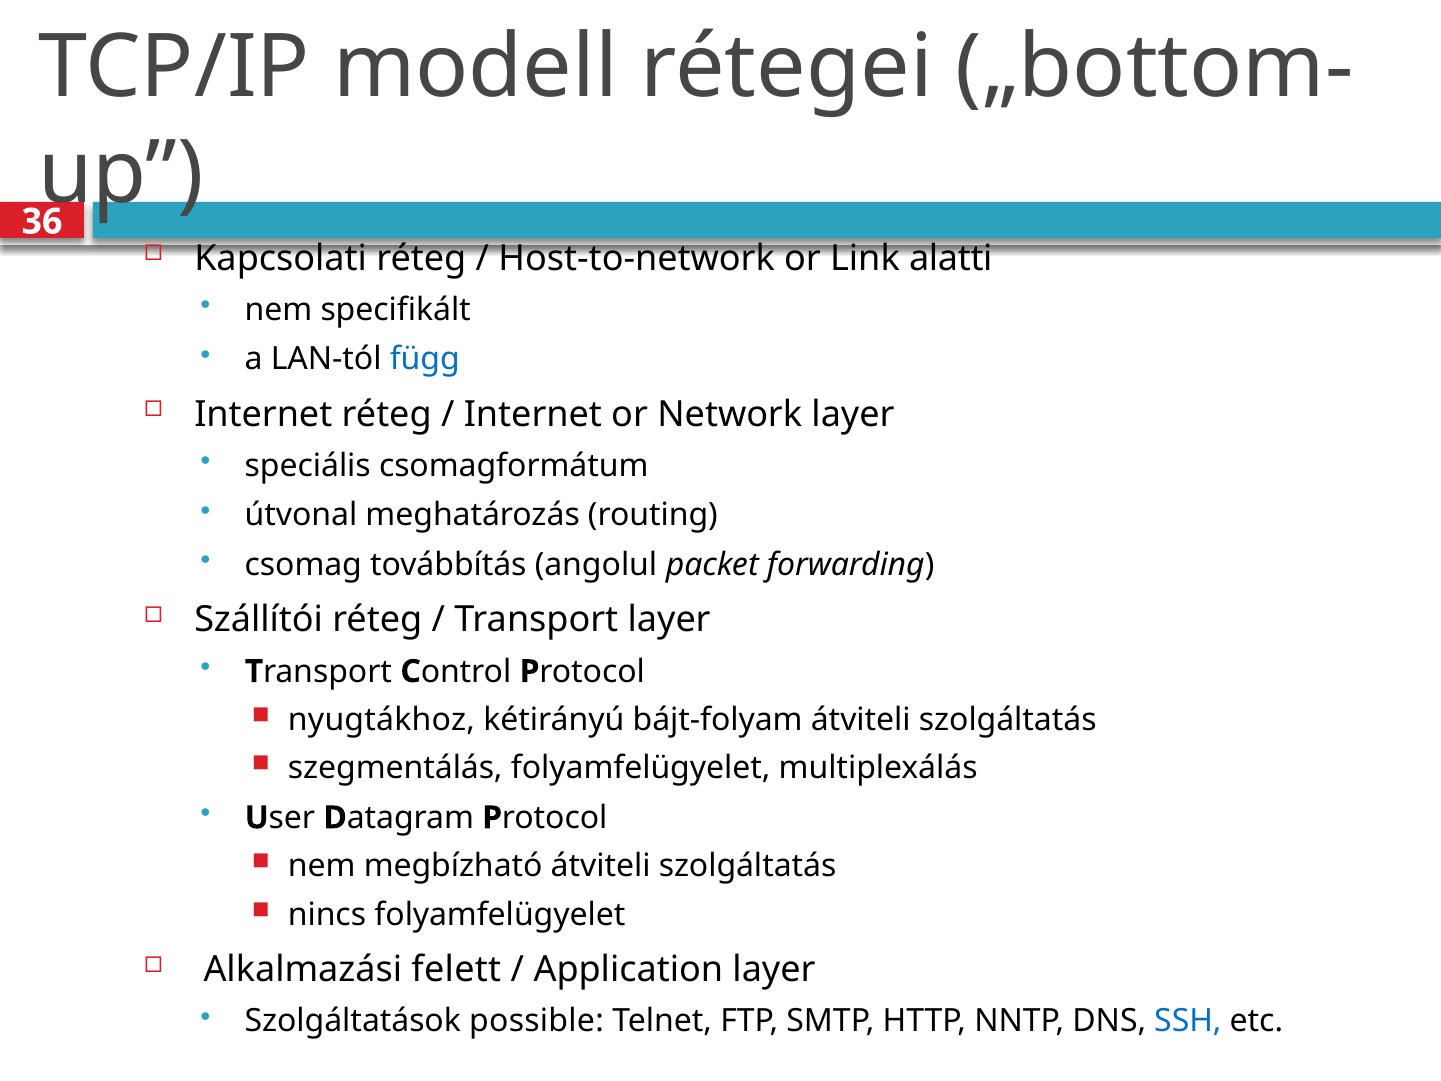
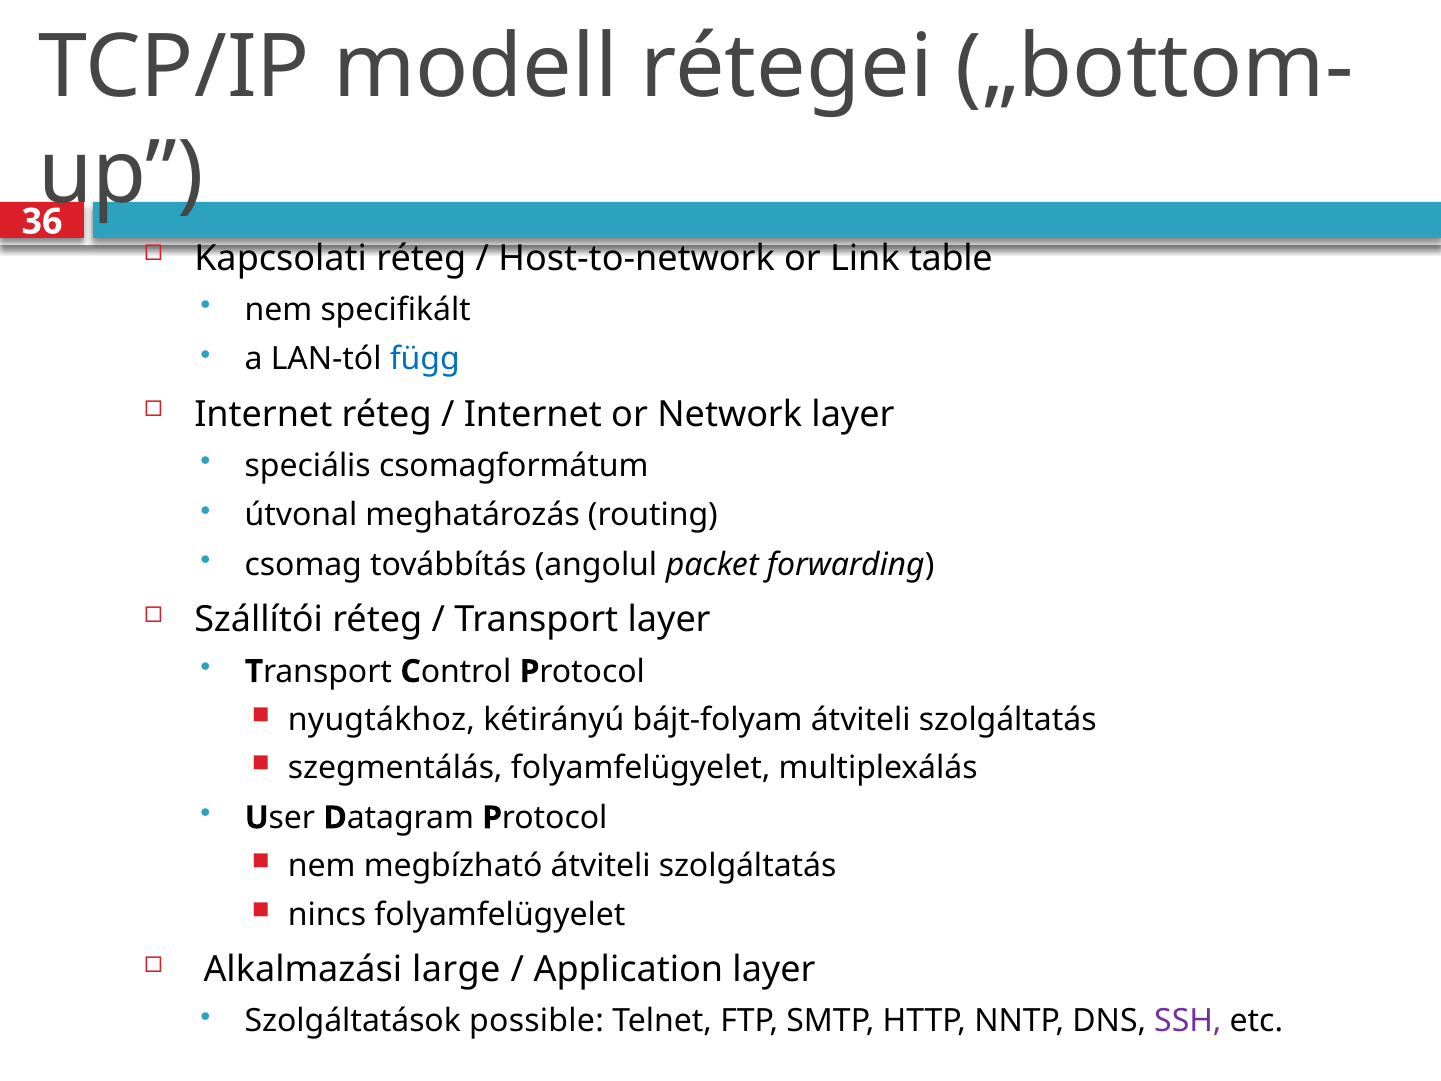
alatti: alatti -> table
felett: felett -> large
SSH colour: blue -> purple
